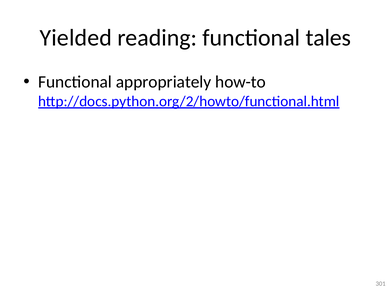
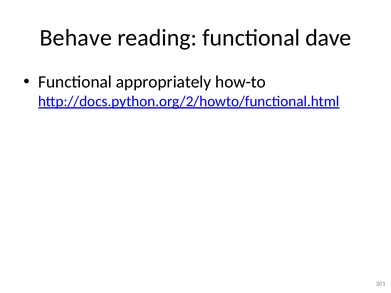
Yielded: Yielded -> Behave
tales: tales -> dave
